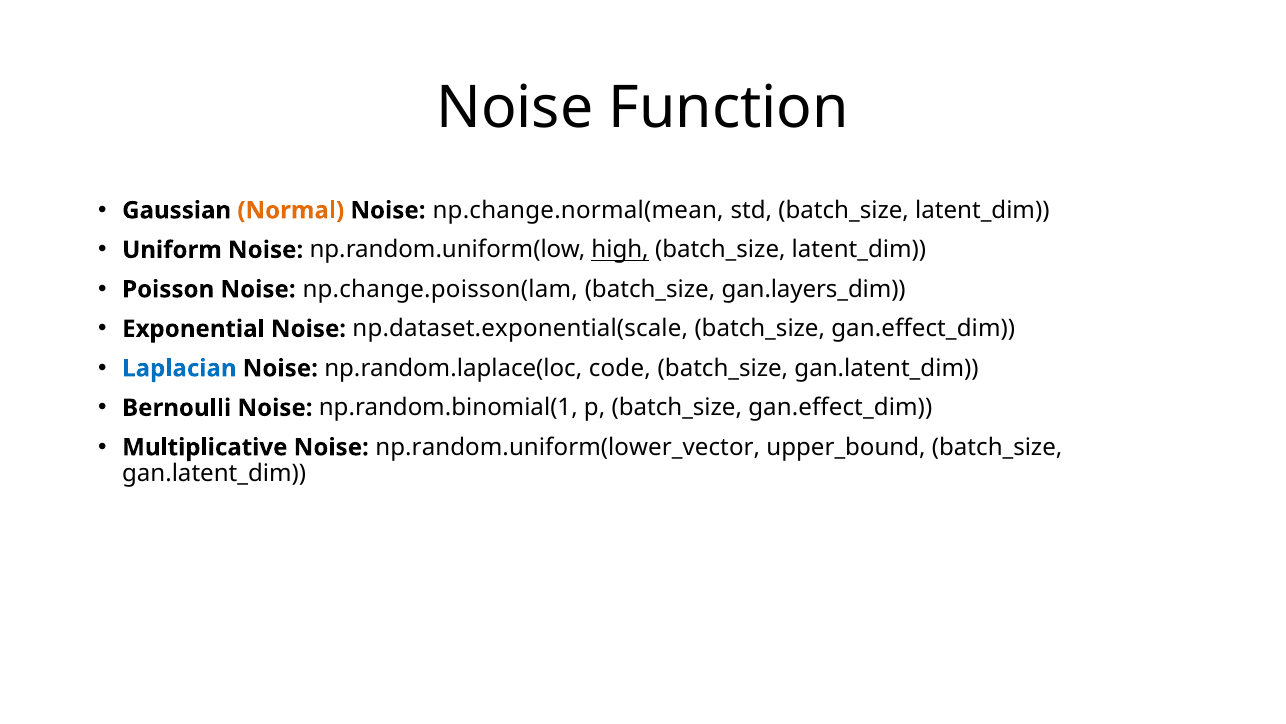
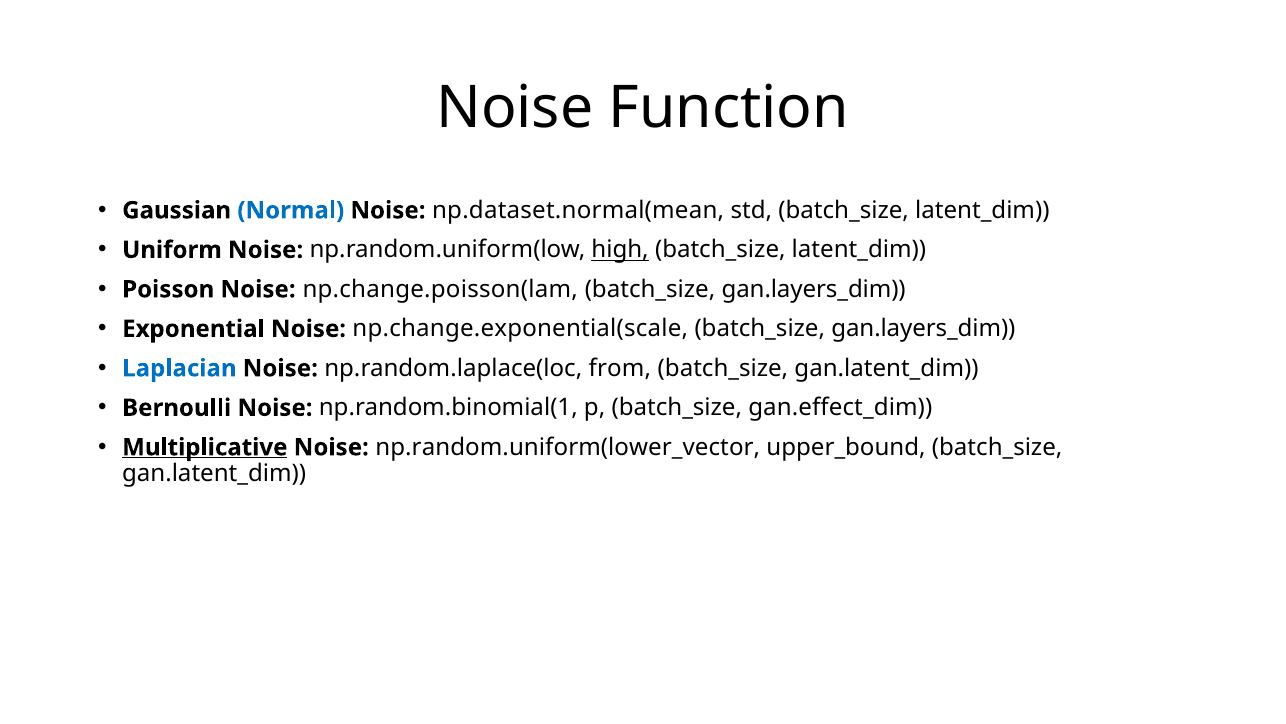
Normal colour: orange -> blue
np.change.normal(mean: np.change.normal(mean -> np.dataset.normal(mean
np.dataset.exponential(scale: np.dataset.exponential(scale -> np.change.exponential(scale
gan.effect_dim at (923, 329): gan.effect_dim -> gan.layers_dim
code: code -> from
Multiplicative underline: none -> present
